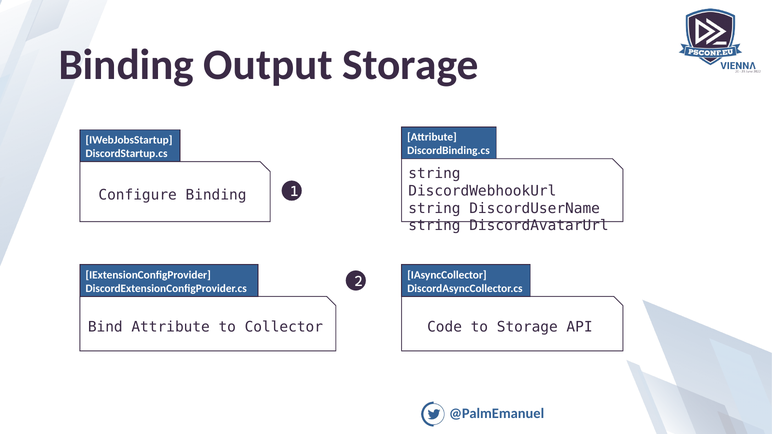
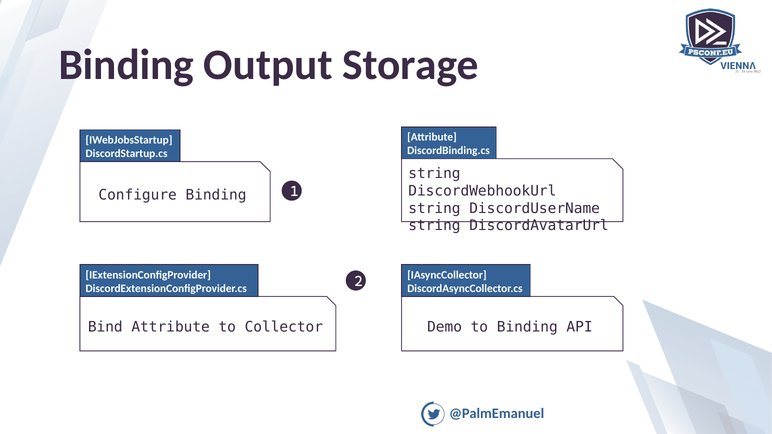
Code: Code -> Demo
to Storage: Storage -> Binding
